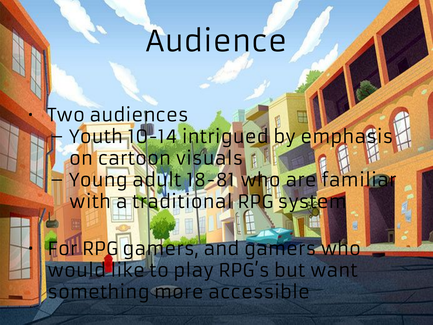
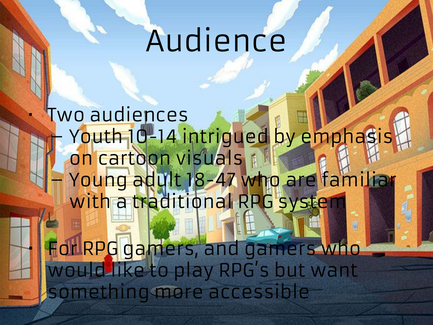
18-81: 18-81 -> 18-47
